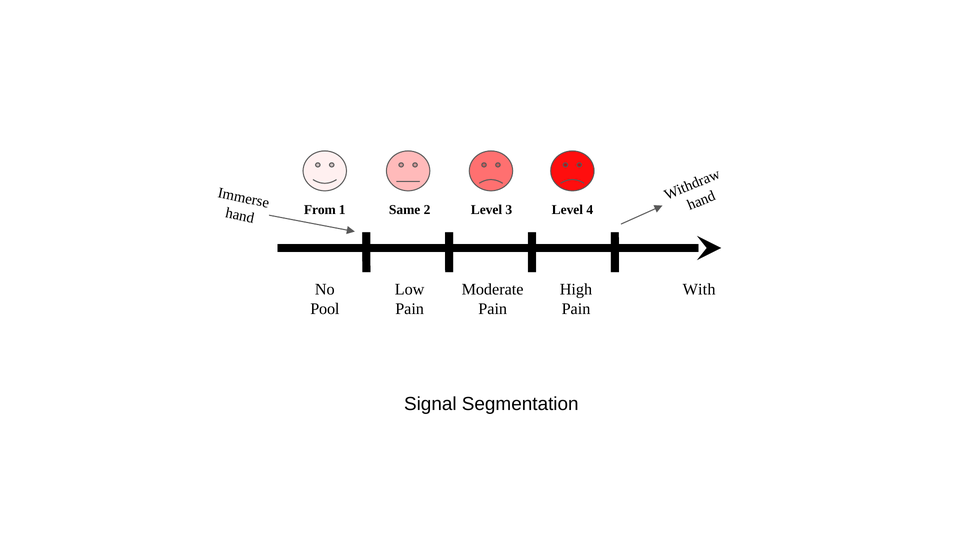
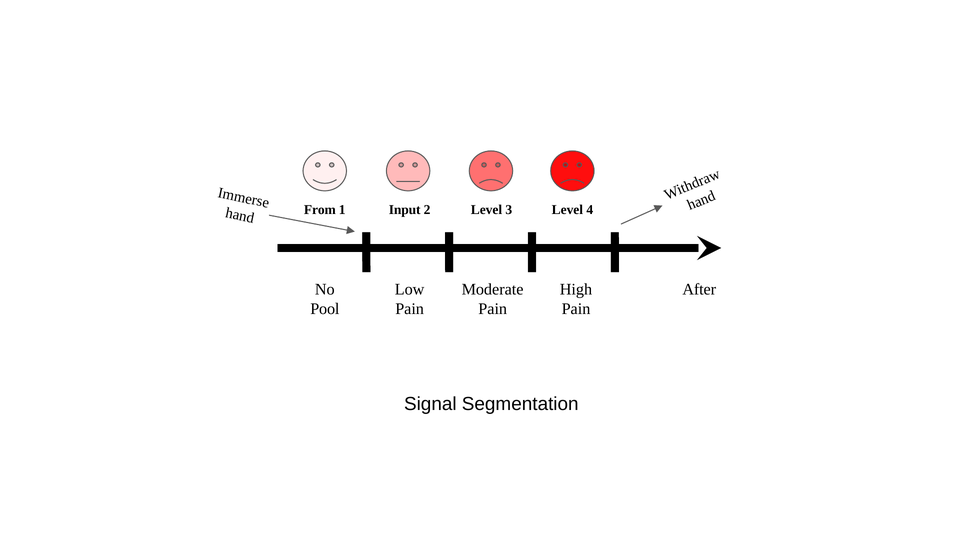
Same: Same -> Input
With: With -> After
